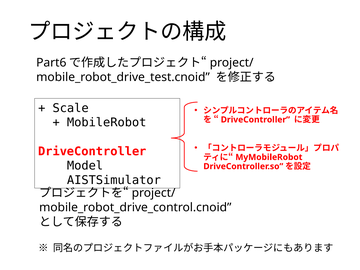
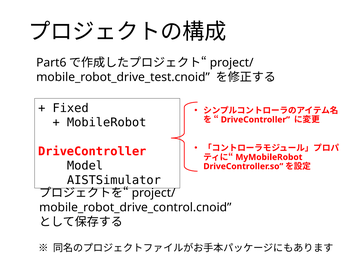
Scale: Scale -> Fixed
